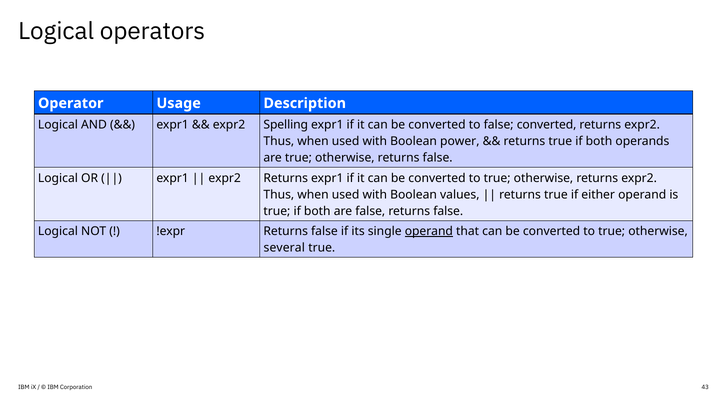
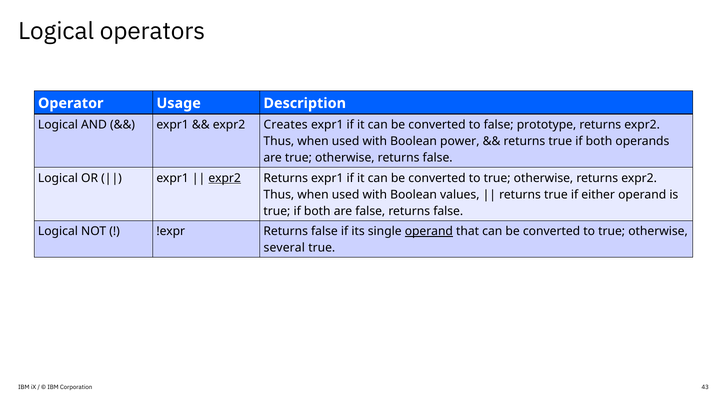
Spelling: Spelling -> Creates
false converted: converted -> prototype
expr2 at (225, 178) underline: none -> present
